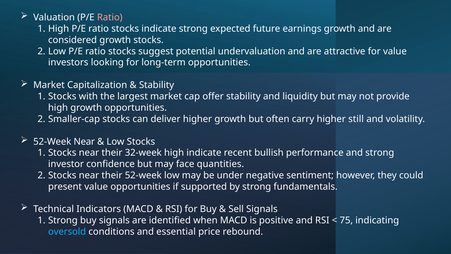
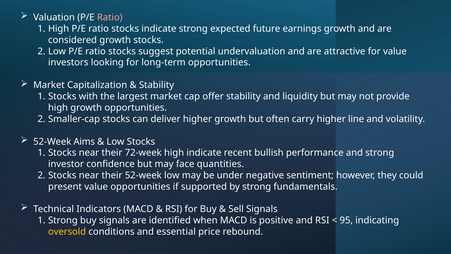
still: still -> line
52-Week Near: Near -> Aims
32-week: 32-week -> 72-week
75: 75 -> 95
oversold colour: light blue -> yellow
